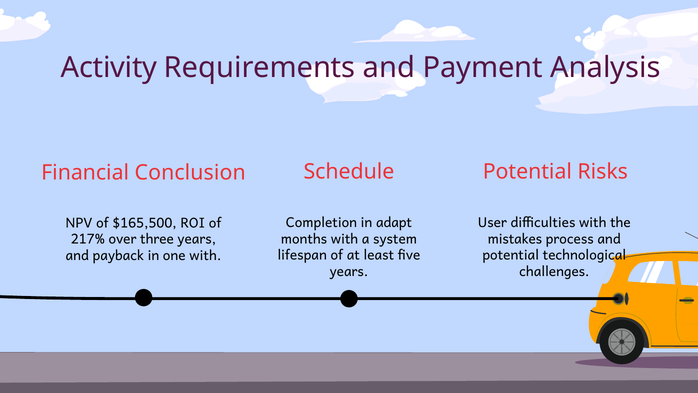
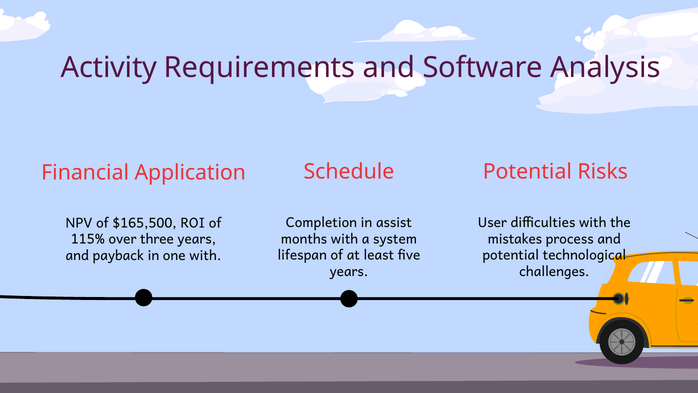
Payment: Payment -> Software
Conclusion: Conclusion -> Application
adapt: adapt -> assist
217%: 217% -> 115%
